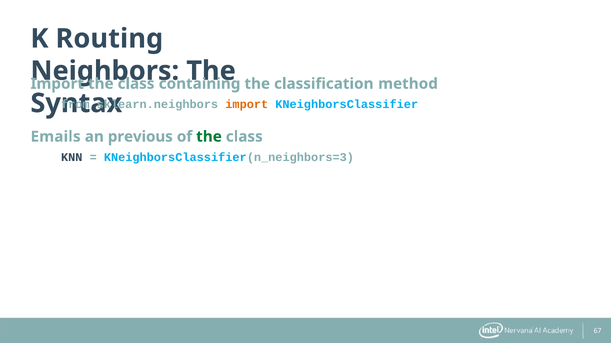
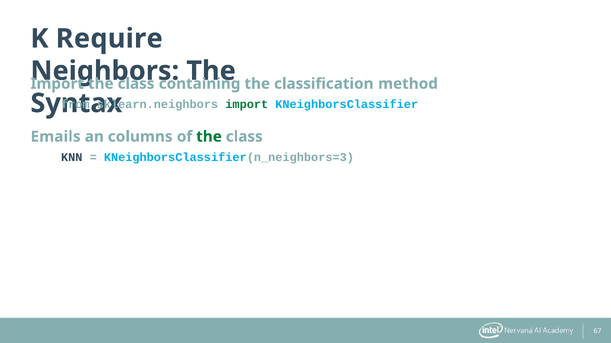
Routing: Routing -> Require
import at (247, 105) colour: orange -> green
previous: previous -> columns
